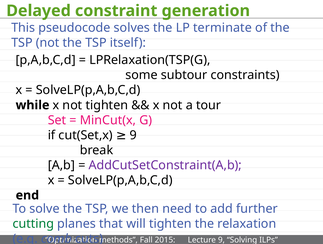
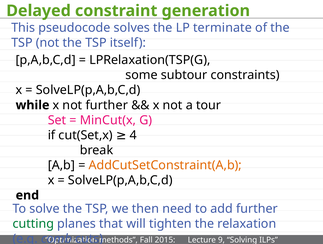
not tighten: tighten -> further
cut(Set,x 9: 9 -> 4
AddCutSetConstraint(A,b colour: purple -> orange
